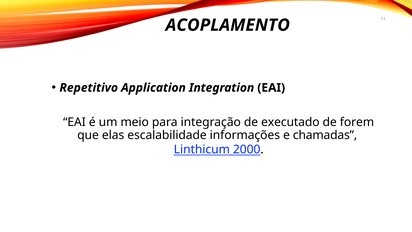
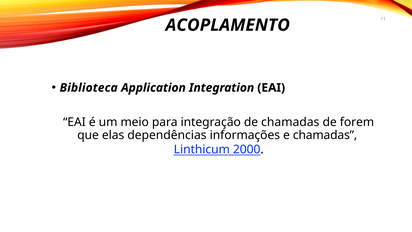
Repetitivo: Repetitivo -> Biblioteca
de executado: executado -> chamadas
escalabilidade: escalabilidade -> dependências
